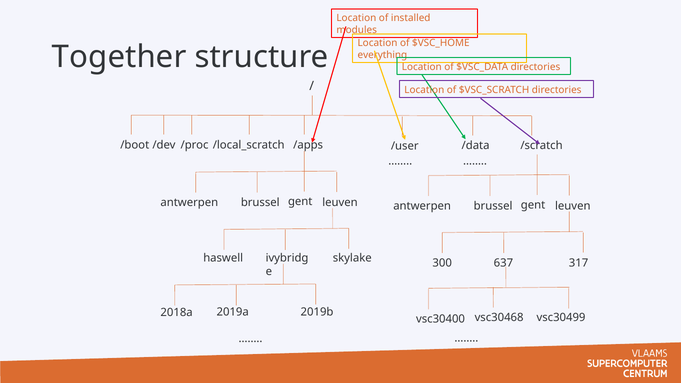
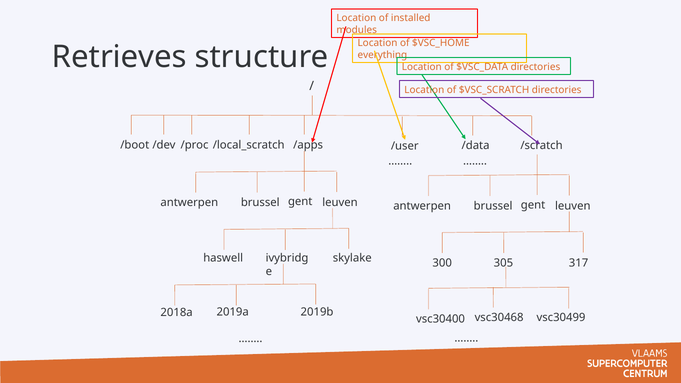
Together: Together -> Retrieves
637: 637 -> 305
